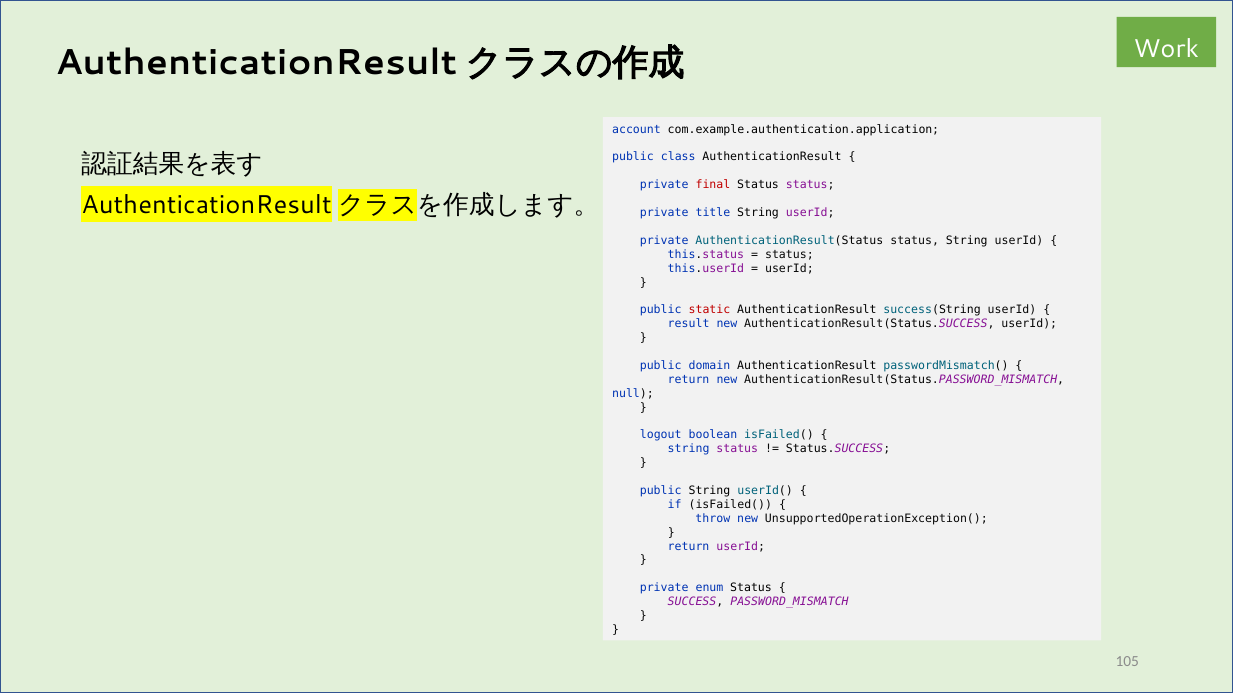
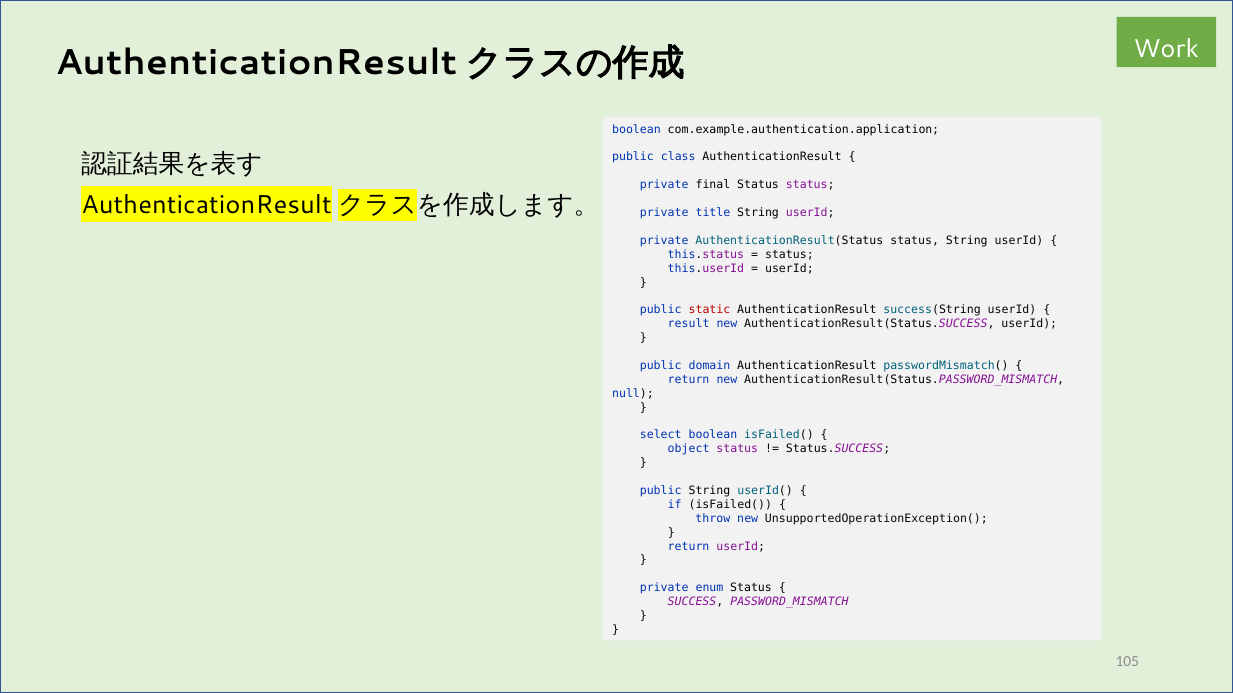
account at (636, 129): account -> boolean
final colour: red -> black
logout: logout -> select
string at (689, 449): string -> object
